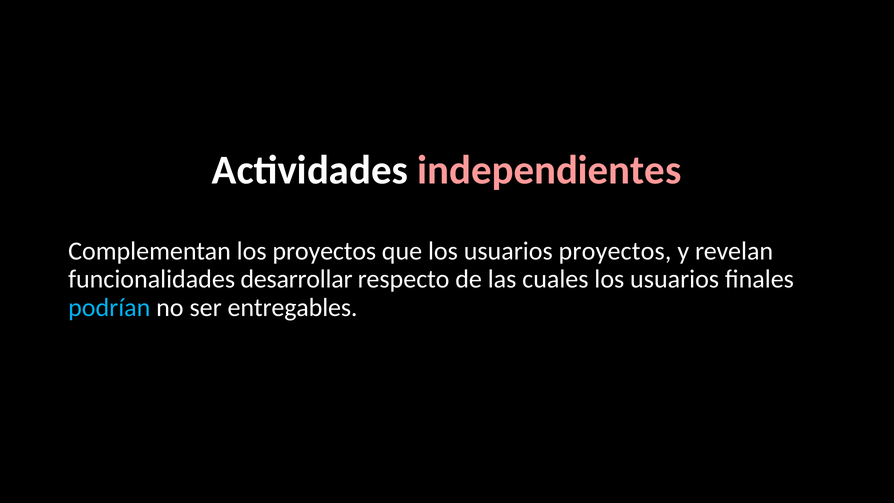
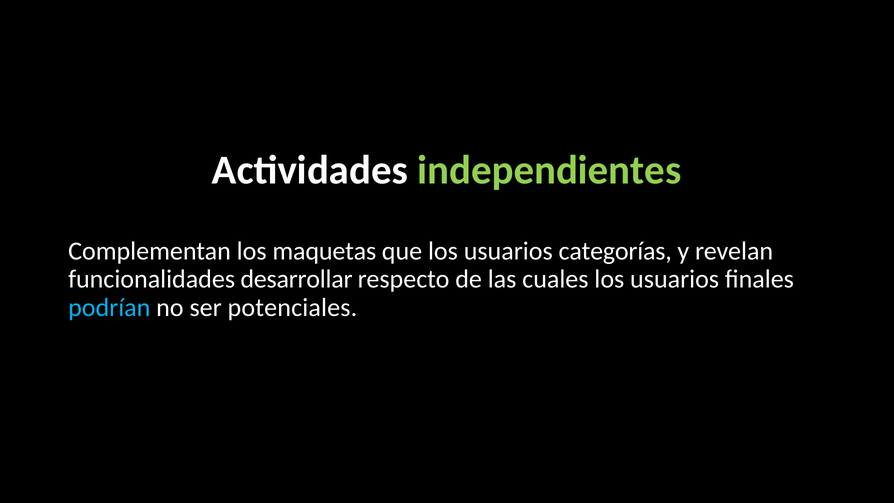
independientes colour: pink -> light green
los proyectos: proyectos -> maquetas
usuarios proyectos: proyectos -> categorías
entregables: entregables -> potenciales
